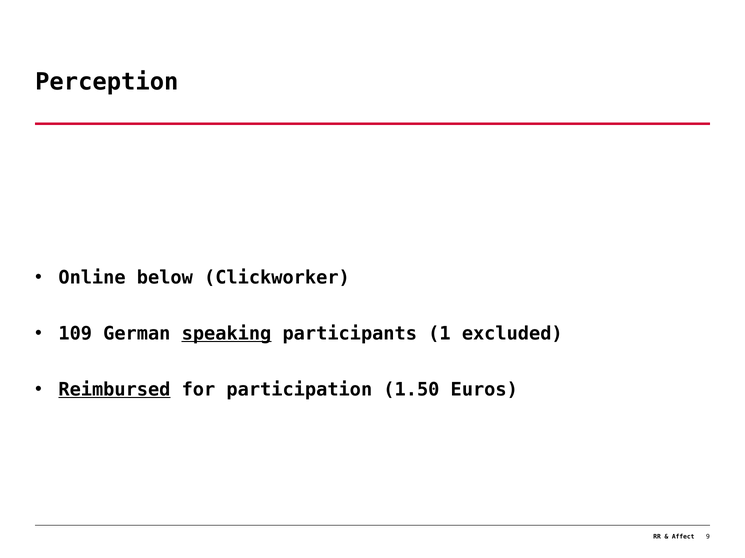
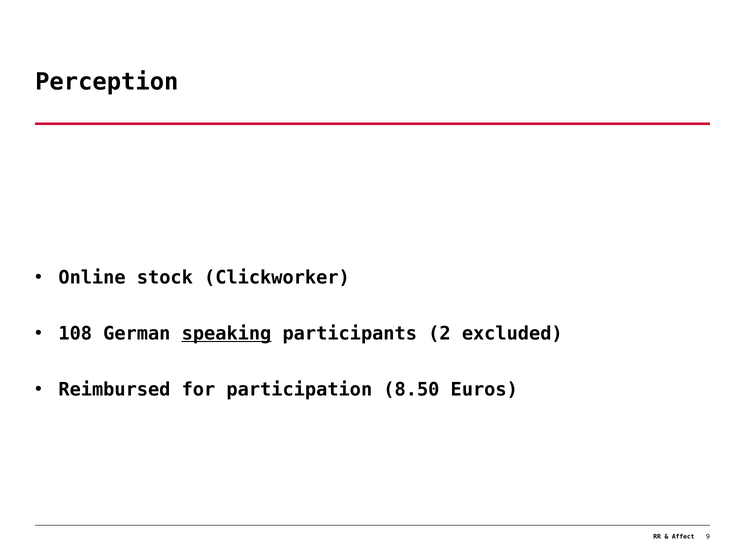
below: below -> stock
109: 109 -> 108
1: 1 -> 2
Reimbursed underline: present -> none
1.50: 1.50 -> 8.50
